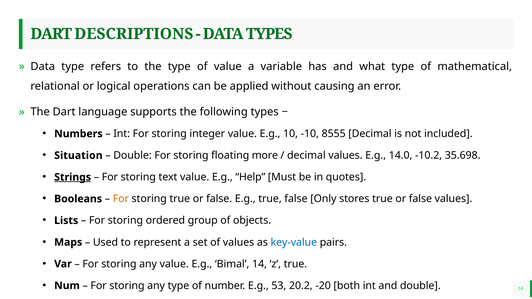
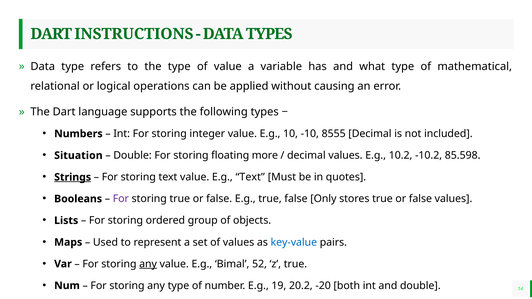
DESCRIPTIONS: DESCRIPTIONS -> INSTRUCTIONS
14.0: 14.0 -> 10.2
35.698: 35.698 -> 85.598
E.g Help: Help -> Text
For at (121, 199) colour: orange -> purple
any at (148, 264) underline: none -> present
Bimal 14: 14 -> 52
53: 53 -> 19
